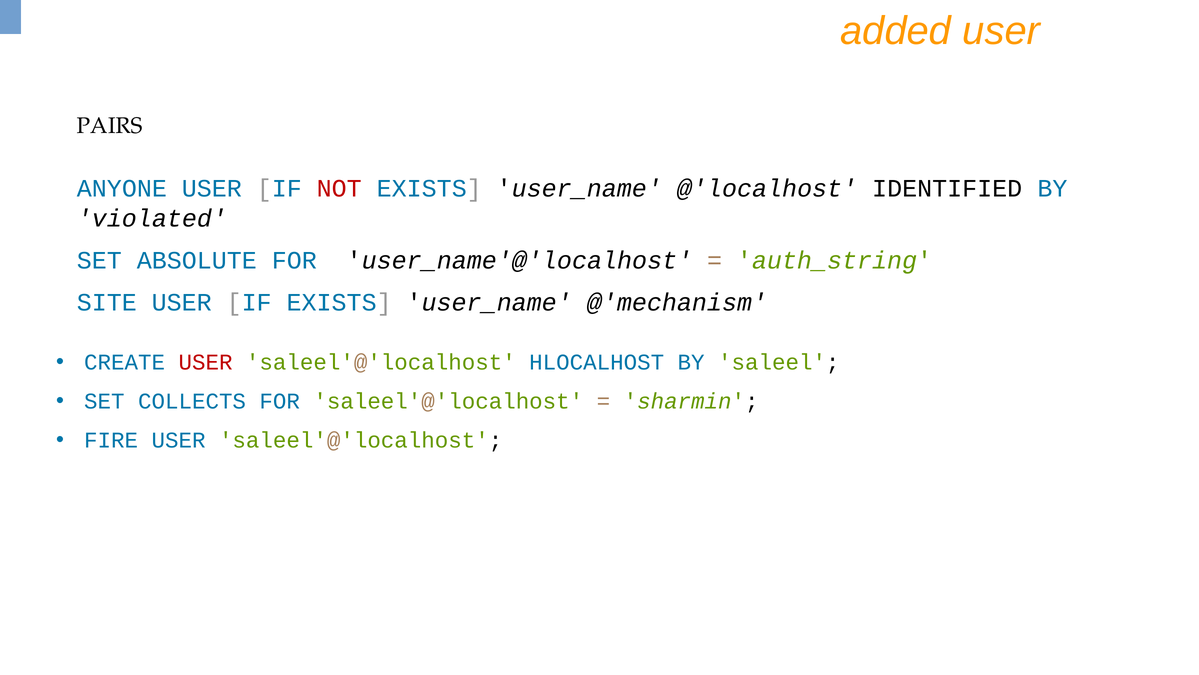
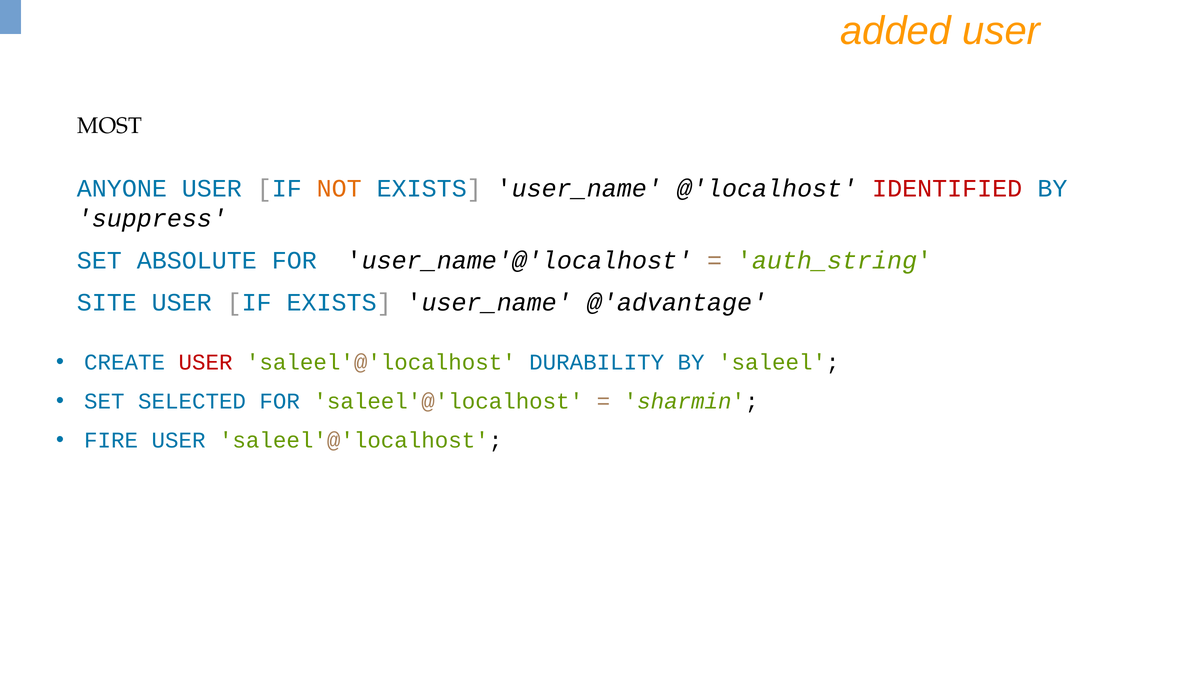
PAIRS: PAIRS -> MOST
NOT colour: red -> orange
IDENTIFIED colour: black -> red
violated: violated -> suppress
@'mechanism: @'mechanism -> @'advantage
HLOCALHOST: HLOCALHOST -> DURABILITY
COLLECTS: COLLECTS -> SELECTED
